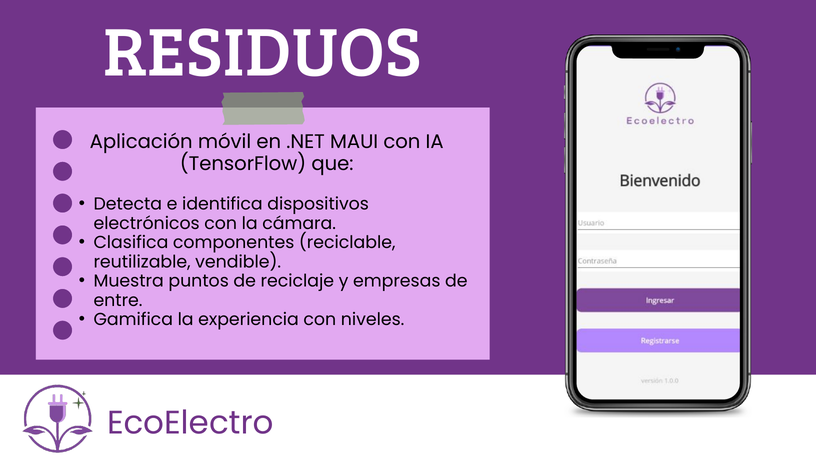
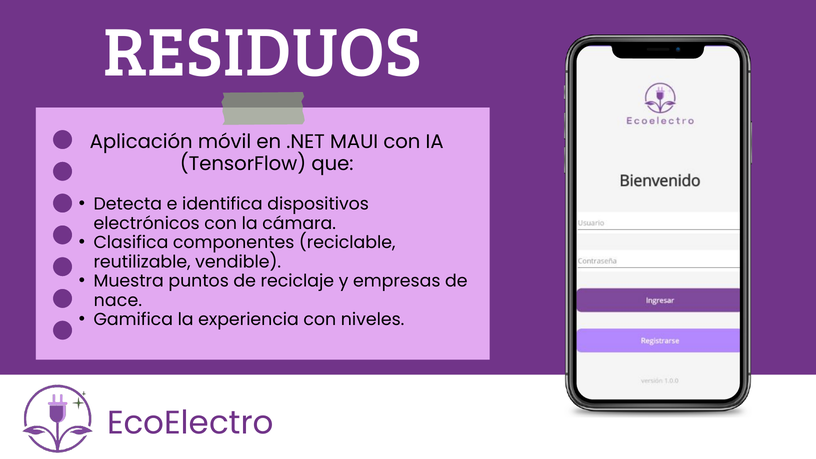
entre: entre -> nace
